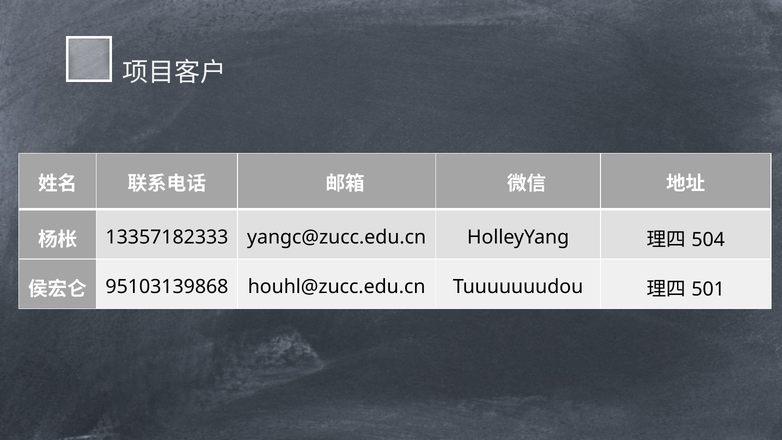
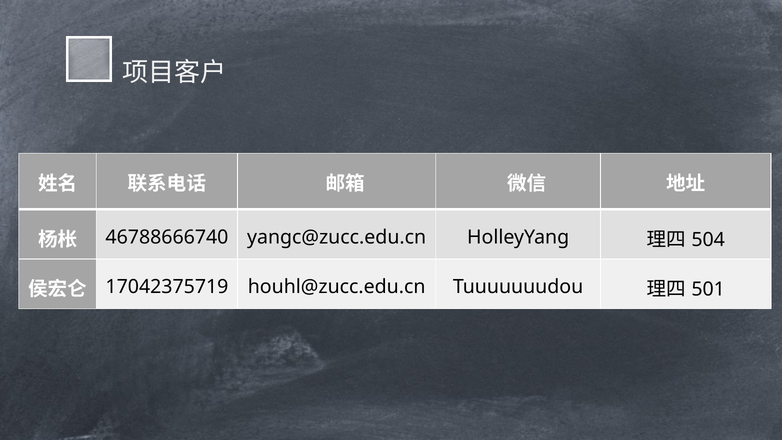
13357182333: 13357182333 -> 46788666740
95103139868: 95103139868 -> 17042375719
